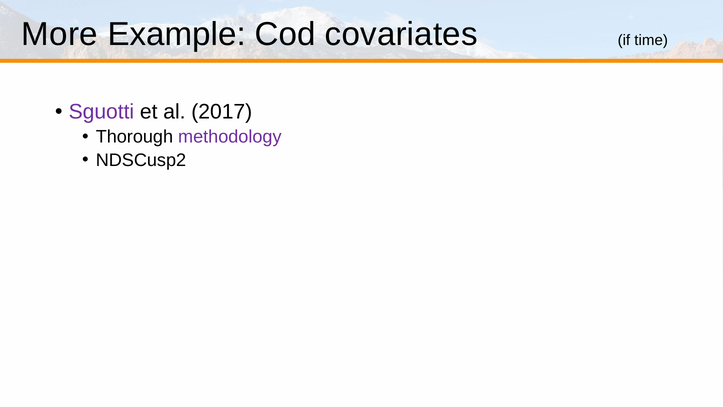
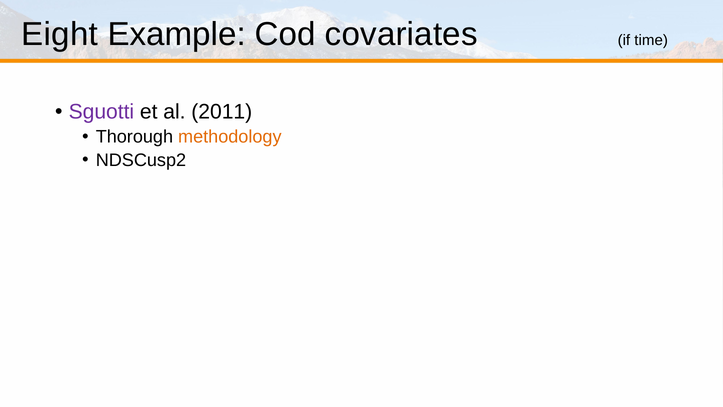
More: More -> Eight
2017: 2017 -> 2011
methodology colour: purple -> orange
